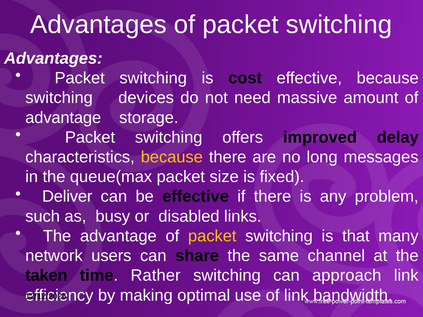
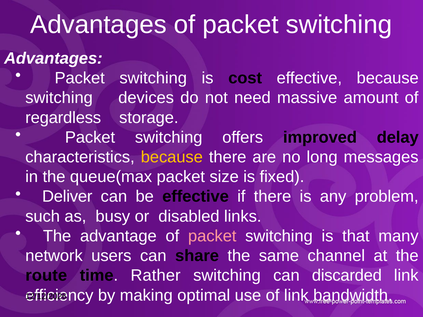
advantage at (63, 118): advantage -> regardless
packet at (212, 236) colour: yellow -> pink
taken: taken -> route
approach: approach -> discarded
